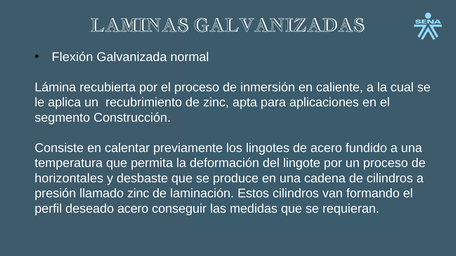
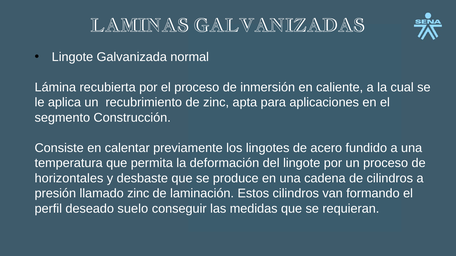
Flexión at (72, 57): Flexión -> Lingote
deseado acero: acero -> suelo
